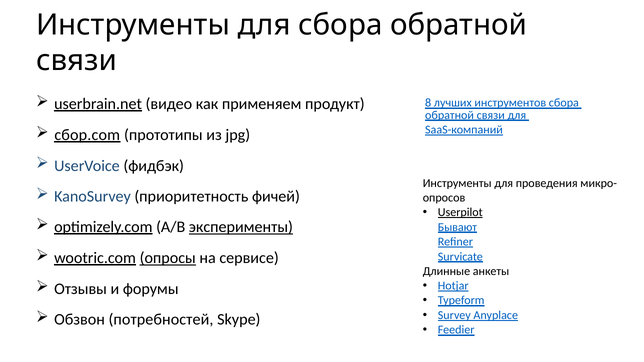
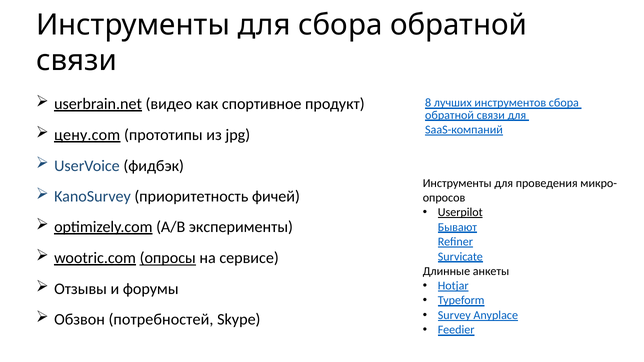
применяем: применяем -> спортивное
сбор.com: сбор.com -> цену.com
эксперименты underline: present -> none
